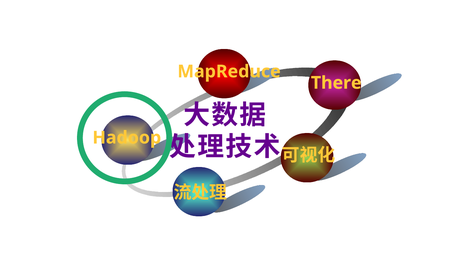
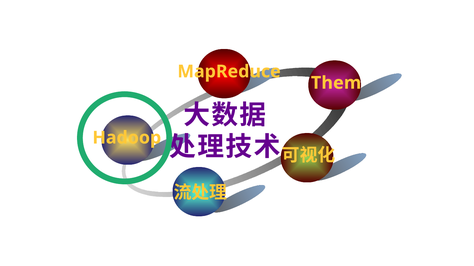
There: There -> Them
